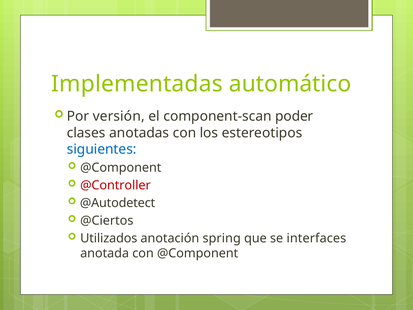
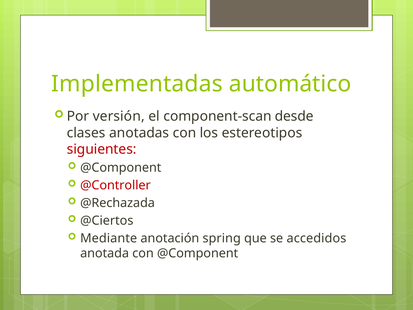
poder: poder -> desde
siguientes colour: blue -> red
@Autodetect: @Autodetect -> @Rechazada
Utilizados: Utilizados -> Mediante
interfaces: interfaces -> accedidos
